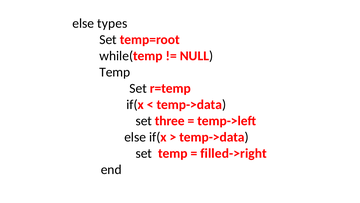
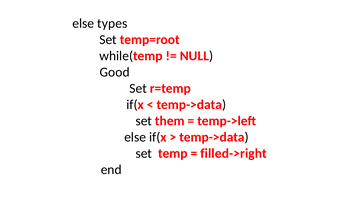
Temp at (115, 72): Temp -> Good
three: three -> them
